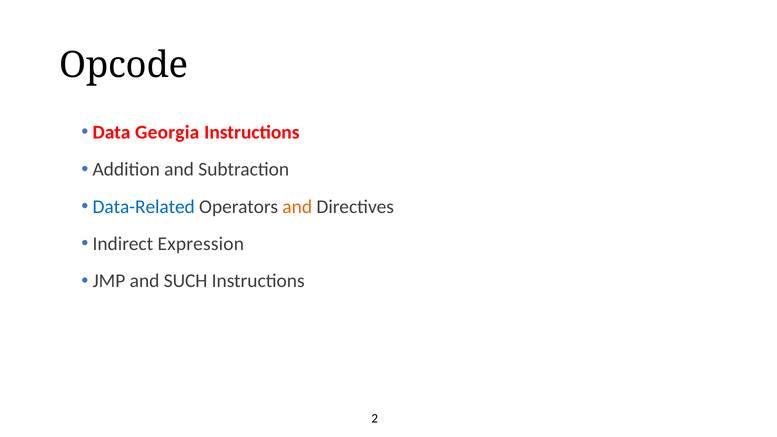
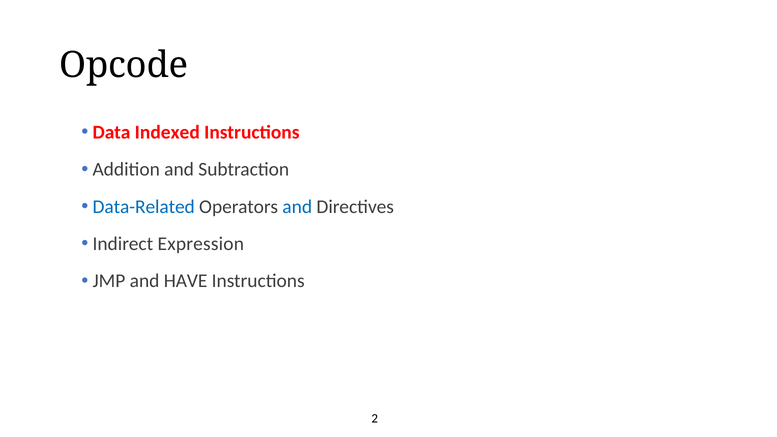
Georgia: Georgia -> Indexed
and at (297, 207) colour: orange -> blue
SUCH: SUCH -> HAVE
